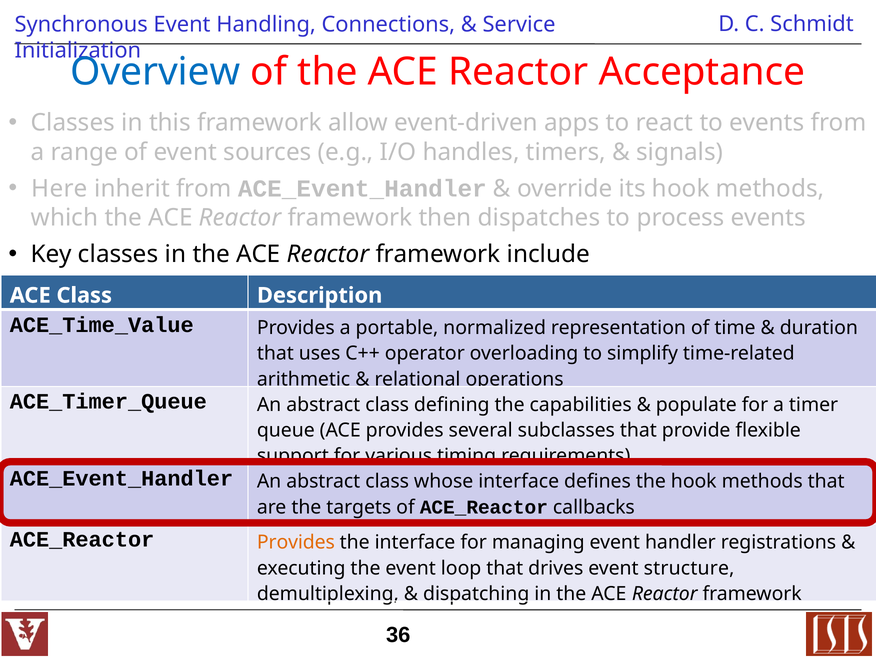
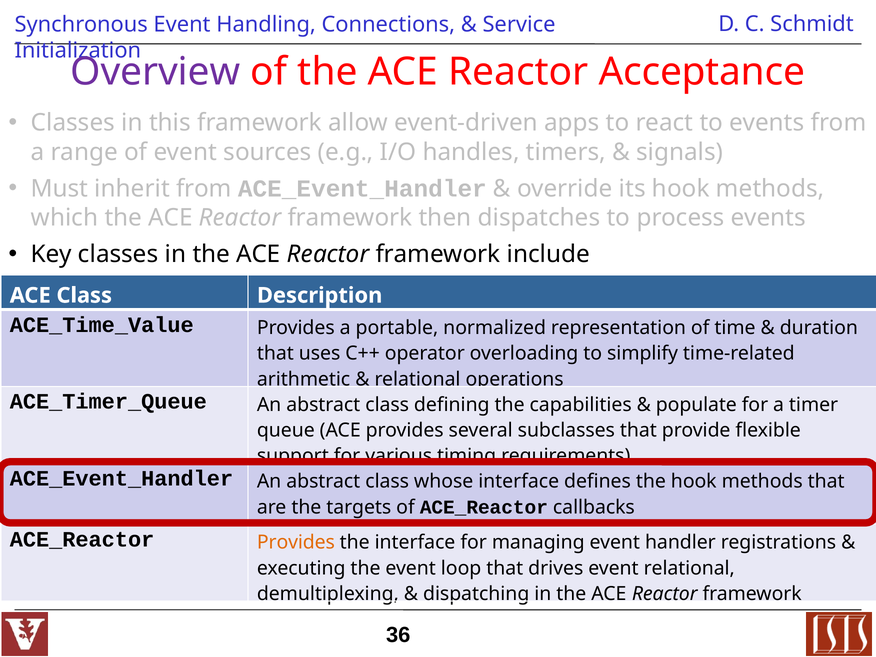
Overview colour: blue -> purple
Here: Here -> Must
event structure: structure -> relational
